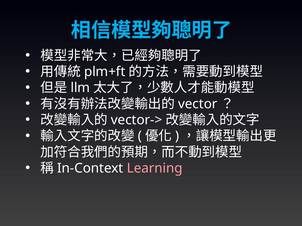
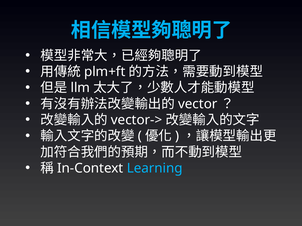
Learning colour: pink -> light blue
